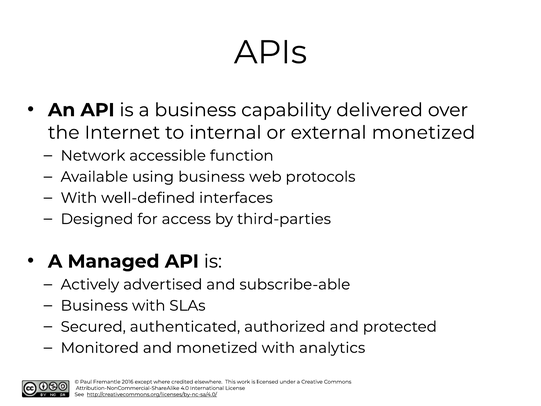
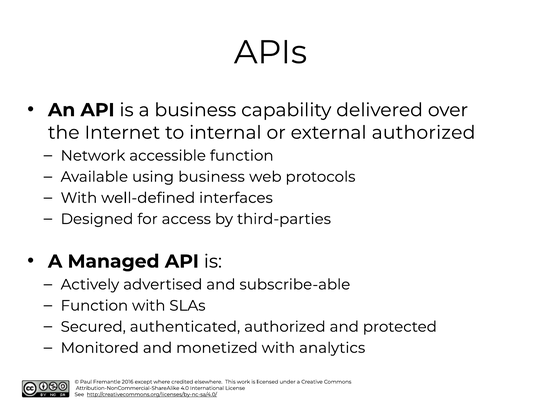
external monetized: monetized -> authorized
Business at (94, 305): Business -> Function
